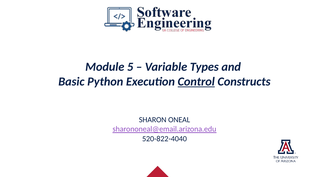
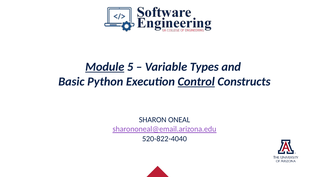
Module underline: none -> present
